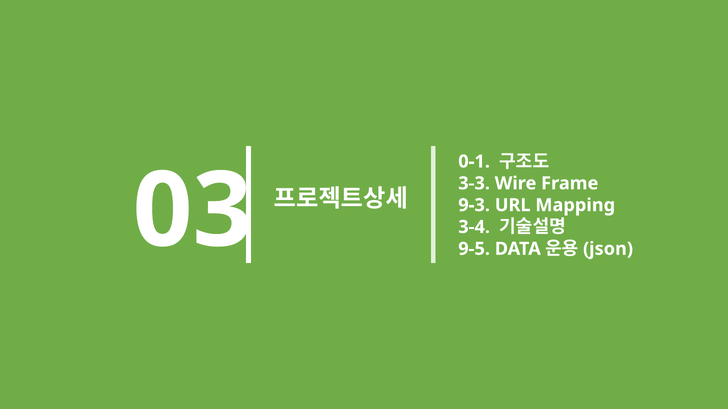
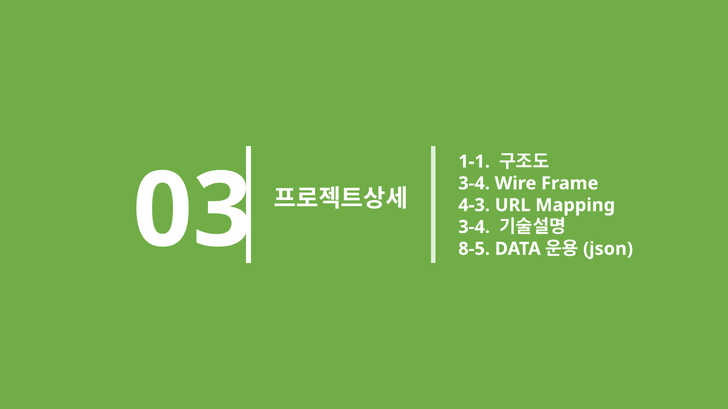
0-1: 0-1 -> 1-1
3-3 at (474, 184): 3-3 -> 3-4
9-3: 9-3 -> 4-3
9-5: 9-5 -> 8-5
